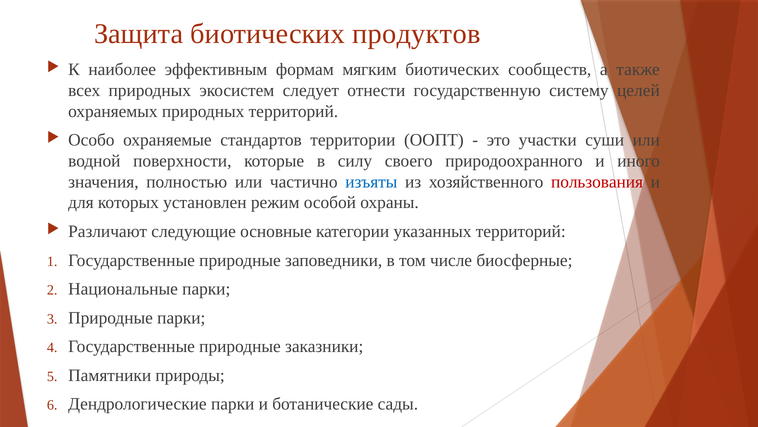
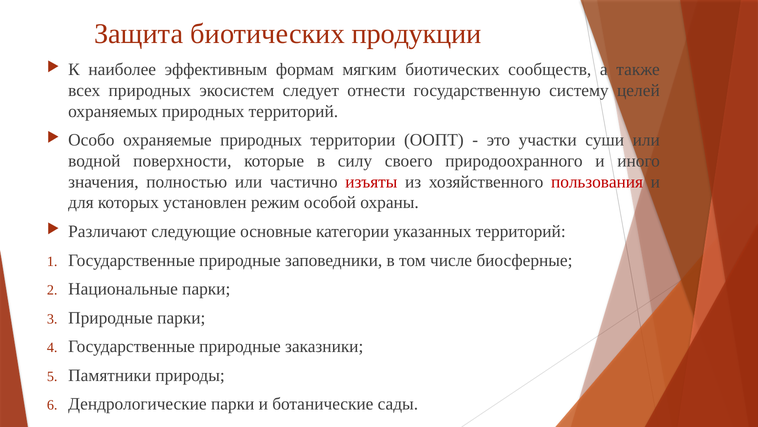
продуктов: продуктов -> продукции
охраняемые стандартов: стандартов -> природных
изъяты colour: blue -> red
